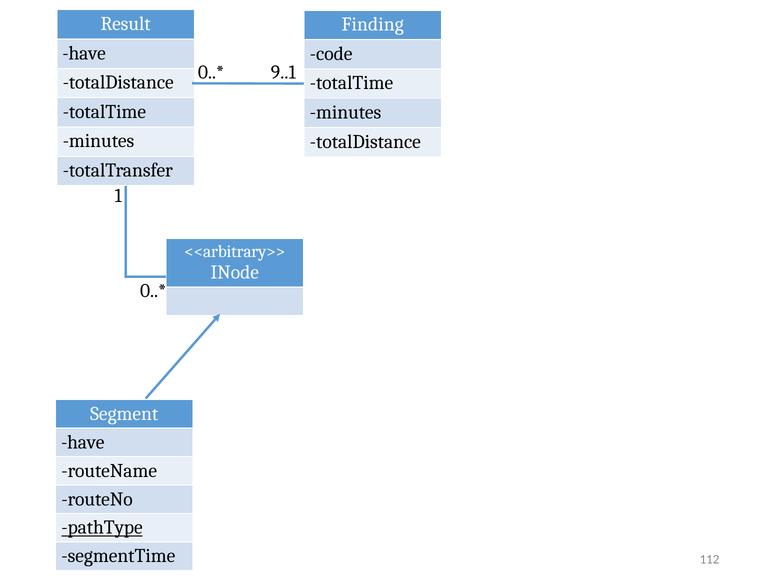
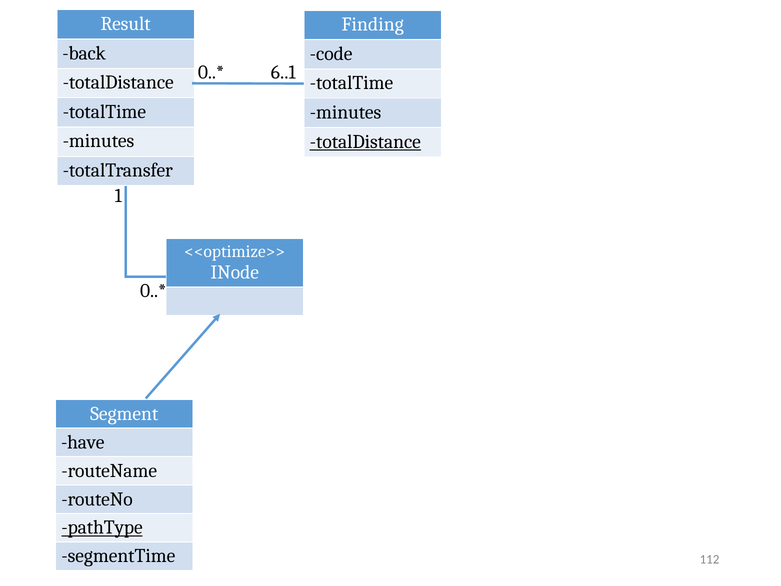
have at (84, 53): have -> back
9..1: 9..1 -> 6..1
totalDistance at (365, 142) underline: none -> present
<<arbitrary>>: <<arbitrary>> -> <<optimize>>
